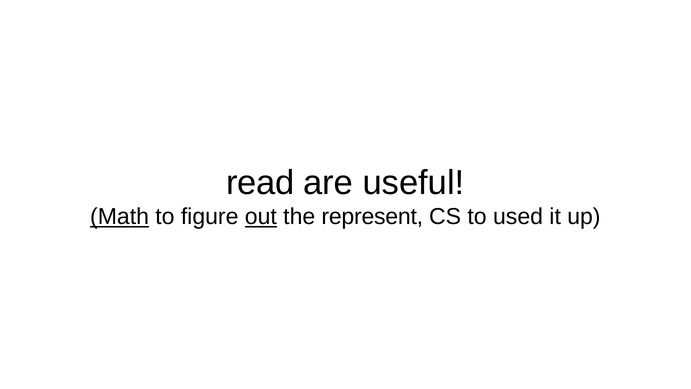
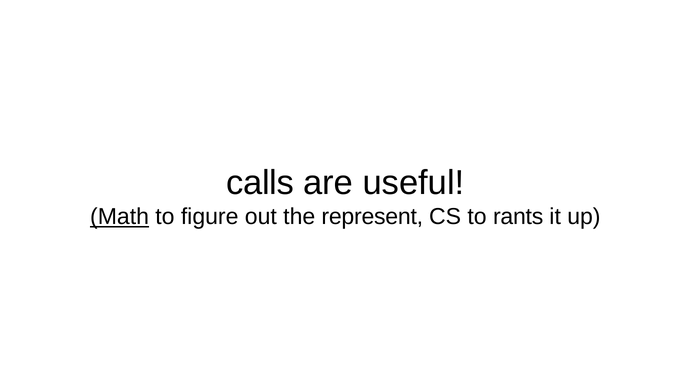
read: read -> calls
out underline: present -> none
used: used -> rants
